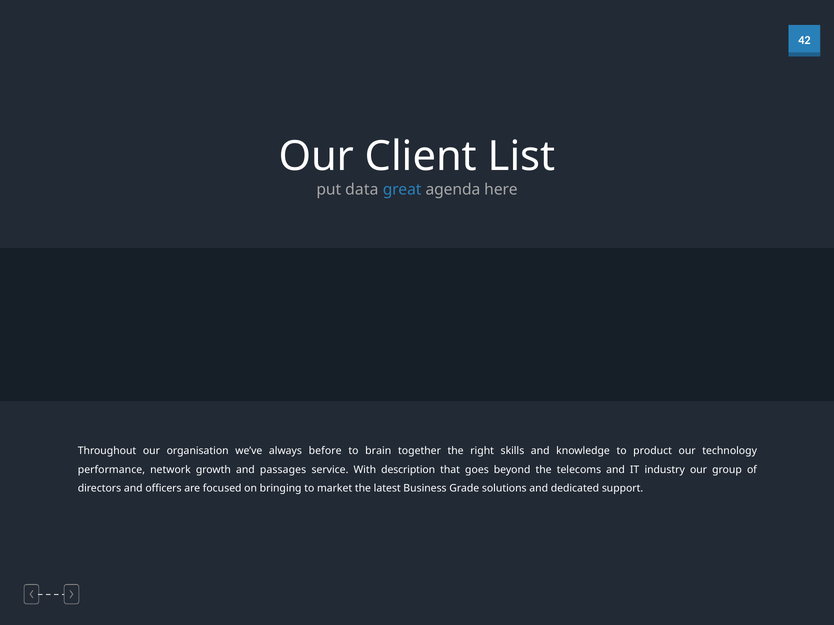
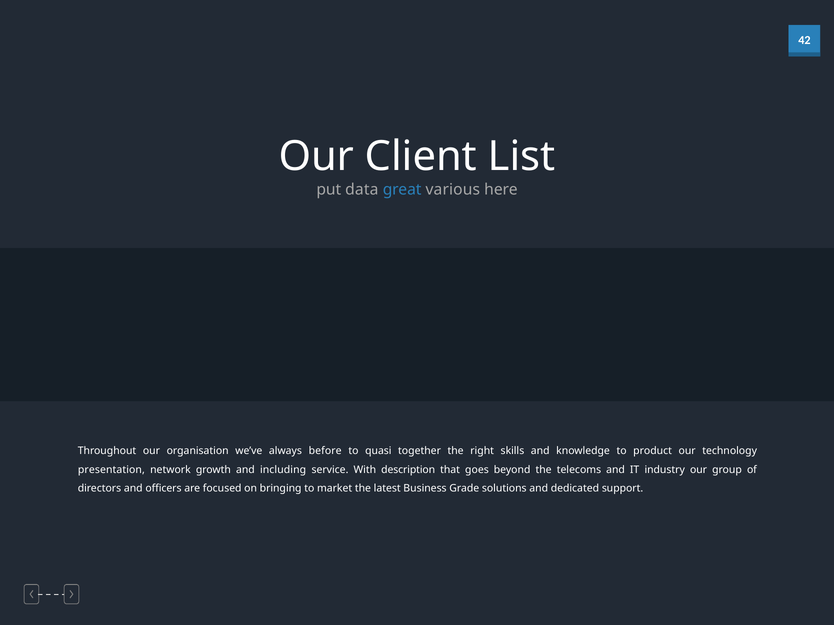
agenda: agenda -> various
brain: brain -> quasi
performance: performance -> presentation
passages: passages -> including
